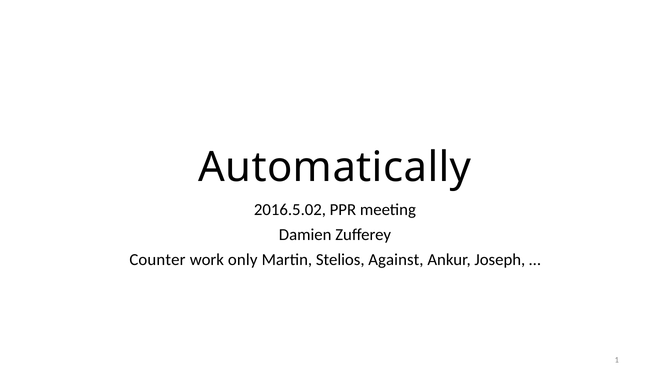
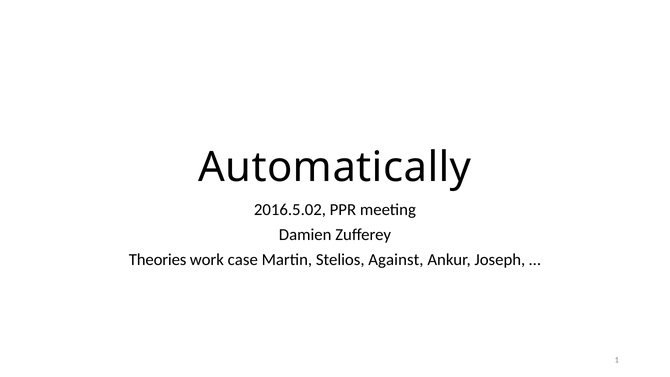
Counter: Counter -> Theories
only: only -> case
